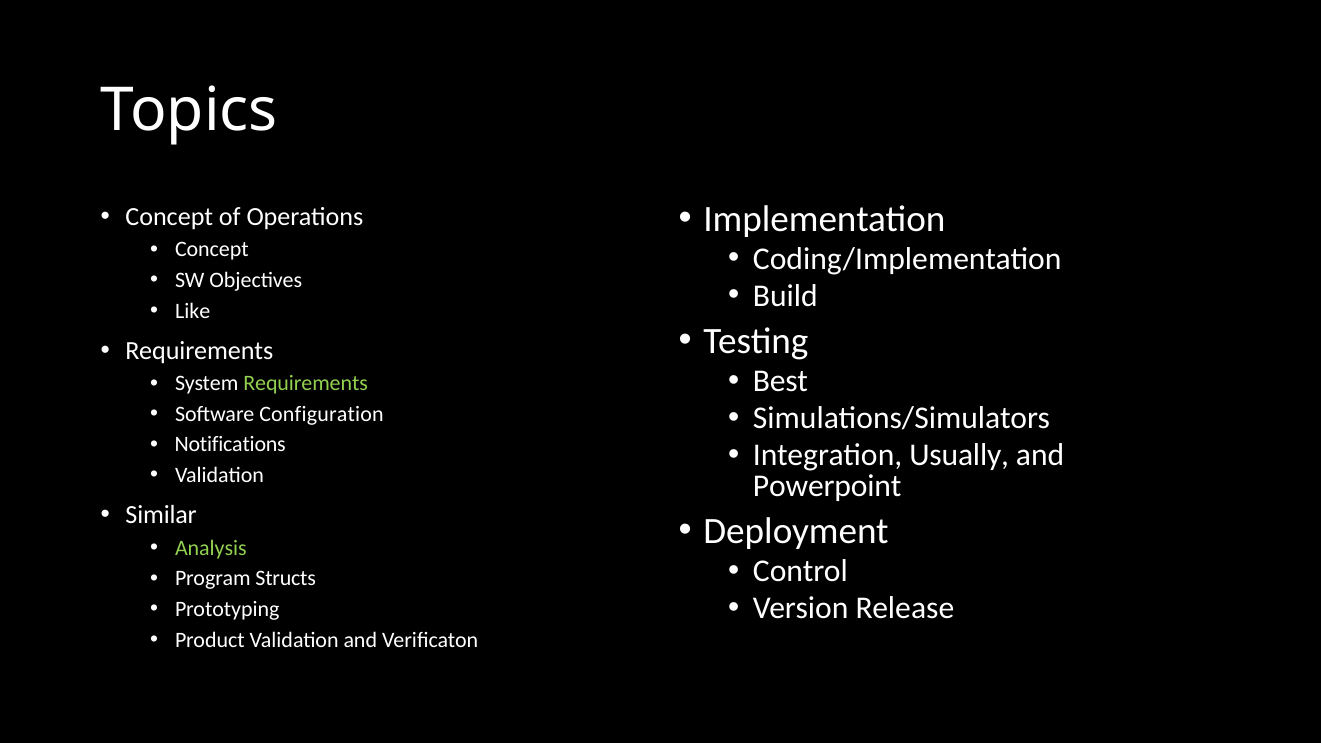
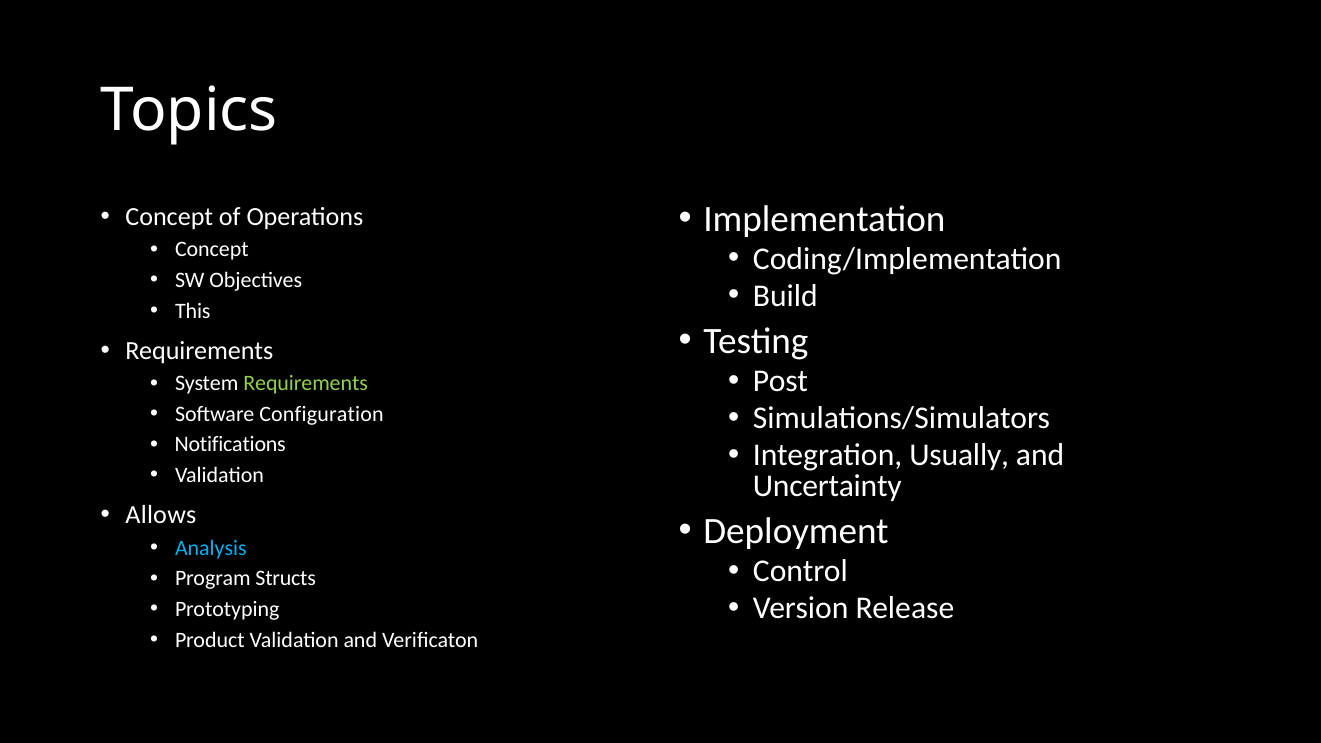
Like: Like -> This
Best: Best -> Post
Powerpoint: Powerpoint -> Uncertainty
Similar: Similar -> Allows
Analysis colour: light green -> light blue
